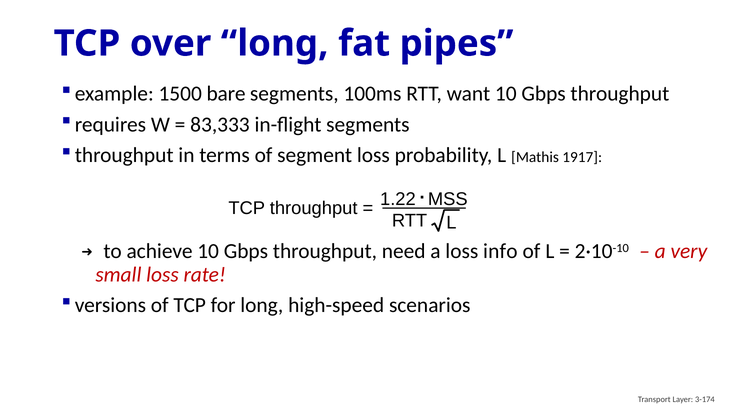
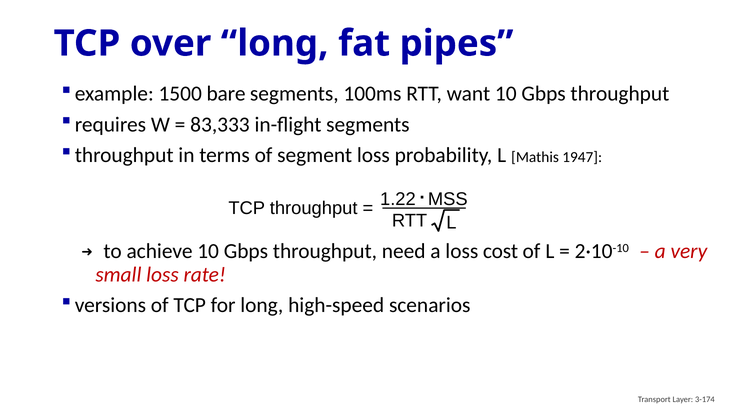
1917: 1917 -> 1947
info: info -> cost
